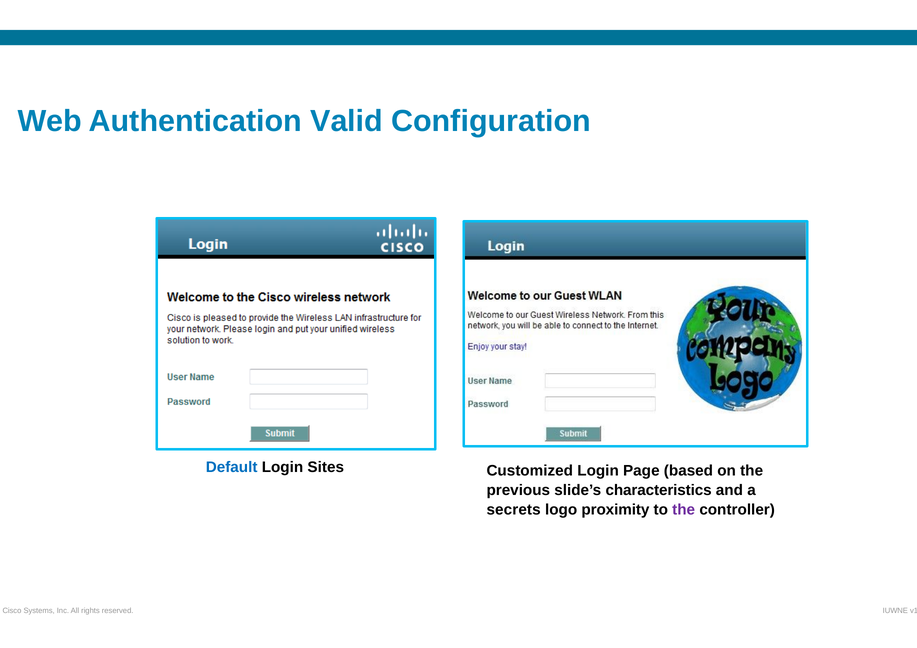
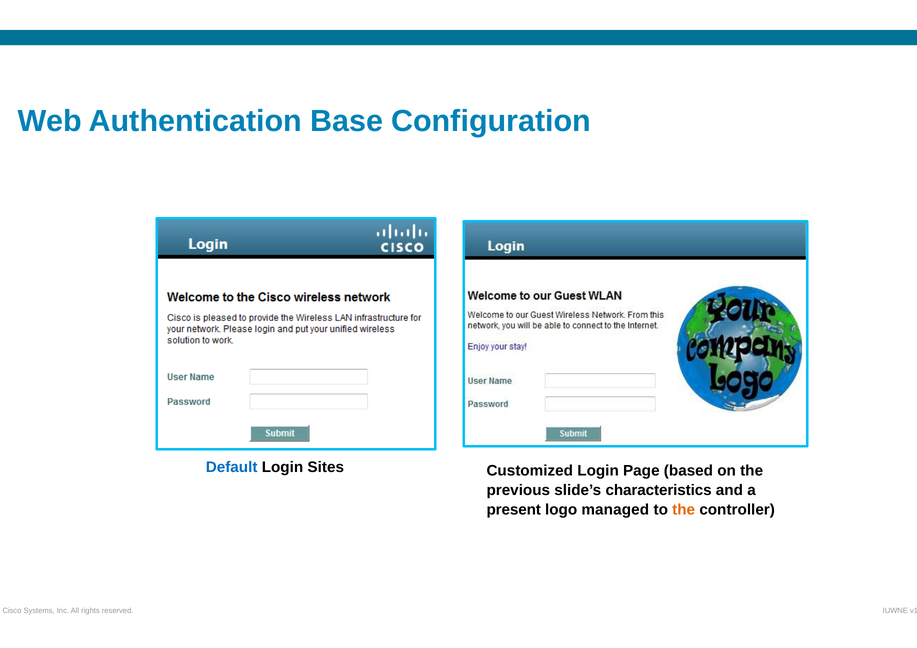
Valid: Valid -> Base
secrets: secrets -> present
proximity: proximity -> managed
the at (684, 510) colour: purple -> orange
